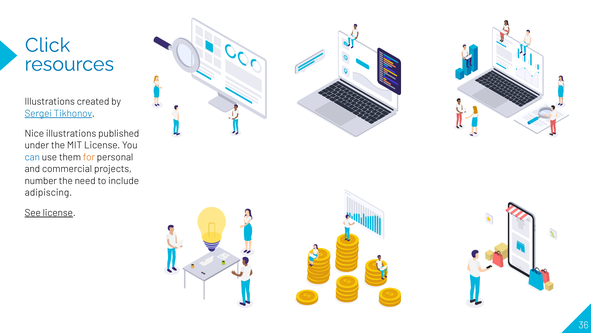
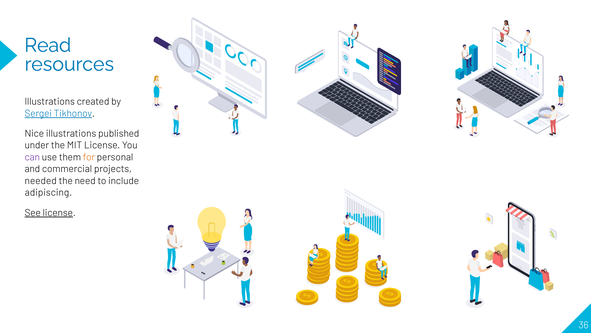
Click: Click -> Read
can colour: blue -> purple
number: number -> needed
